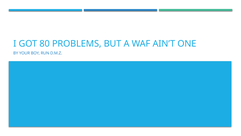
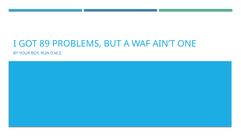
80: 80 -> 89
